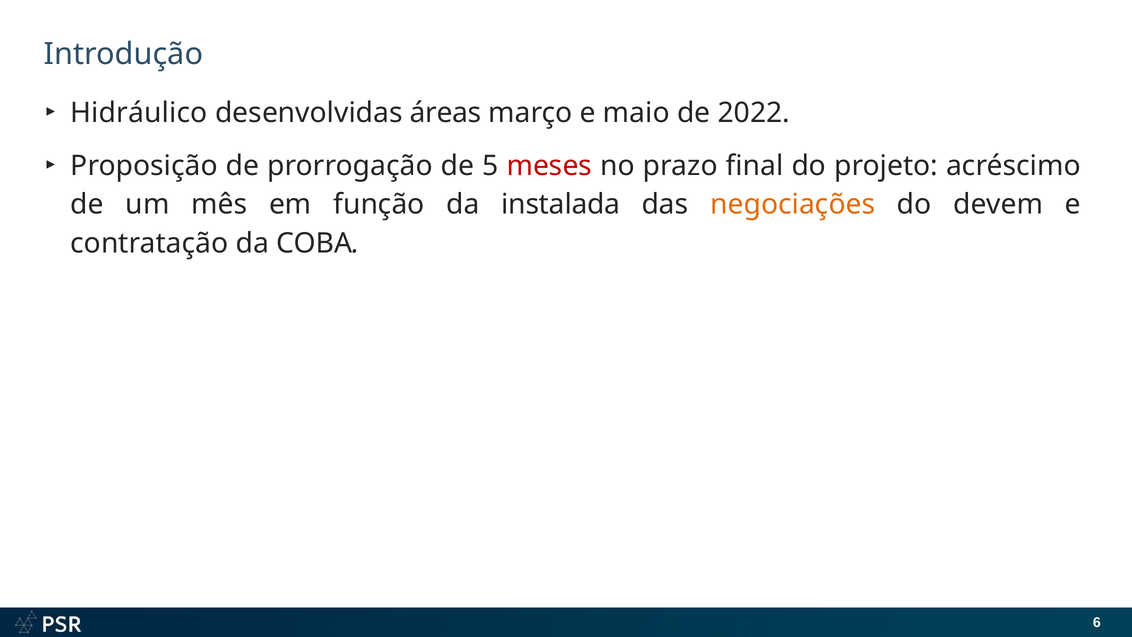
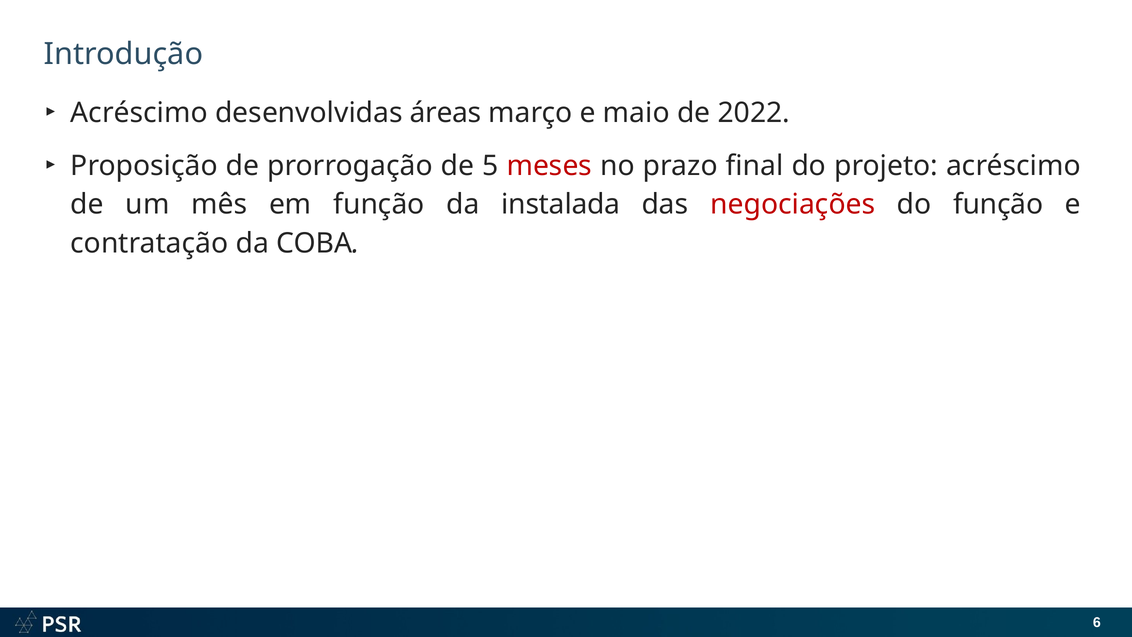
Hidráulico at (139, 113): Hidráulico -> Acréscimo
negociações colour: orange -> red
do devem: devem -> função
